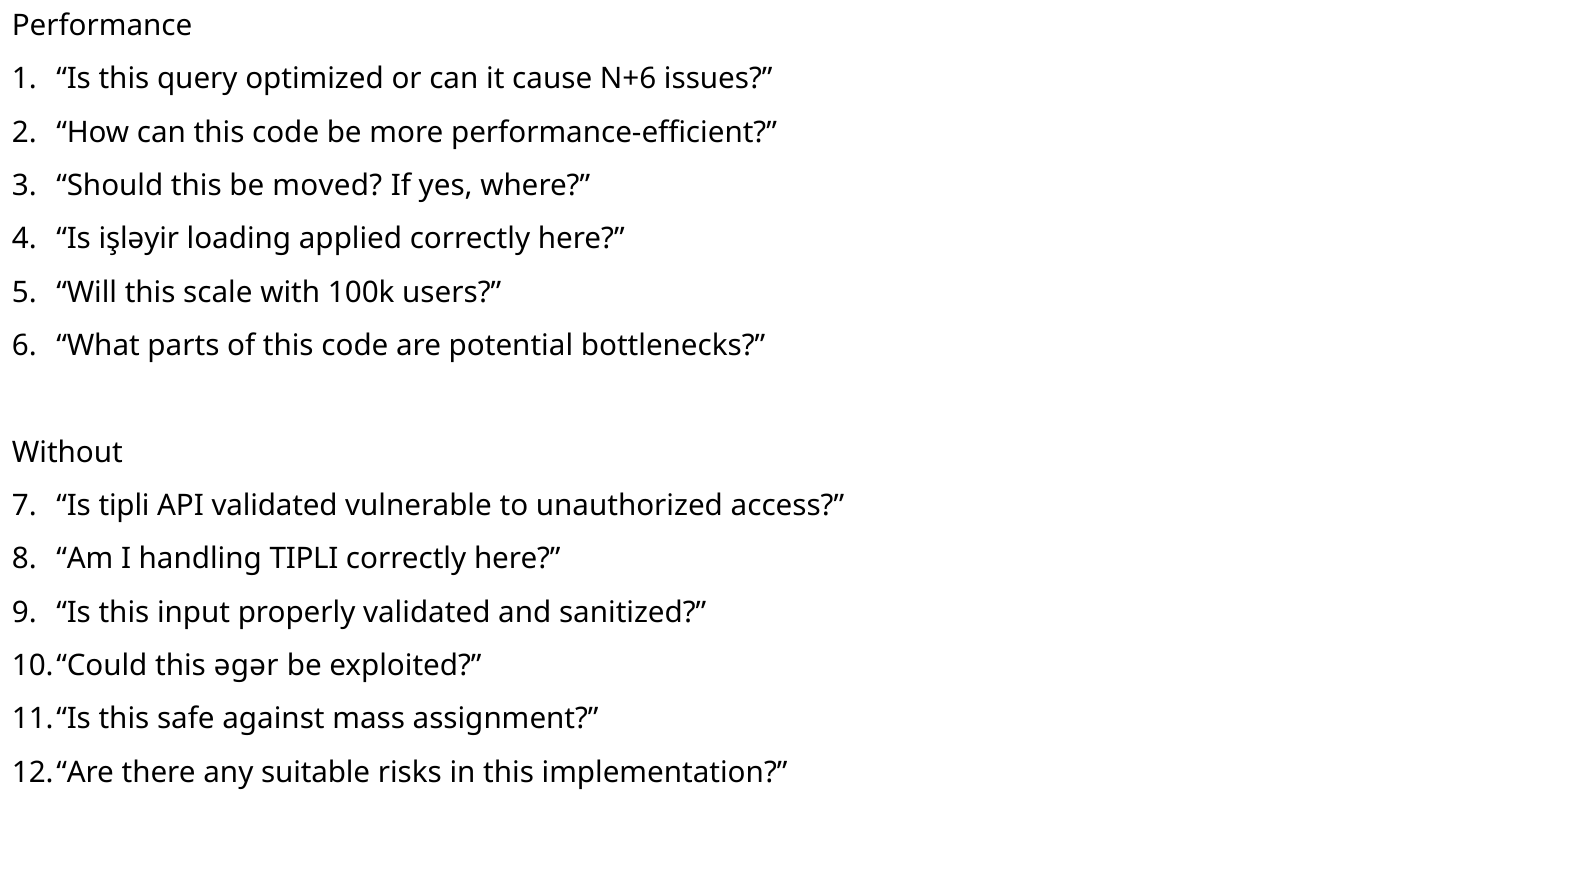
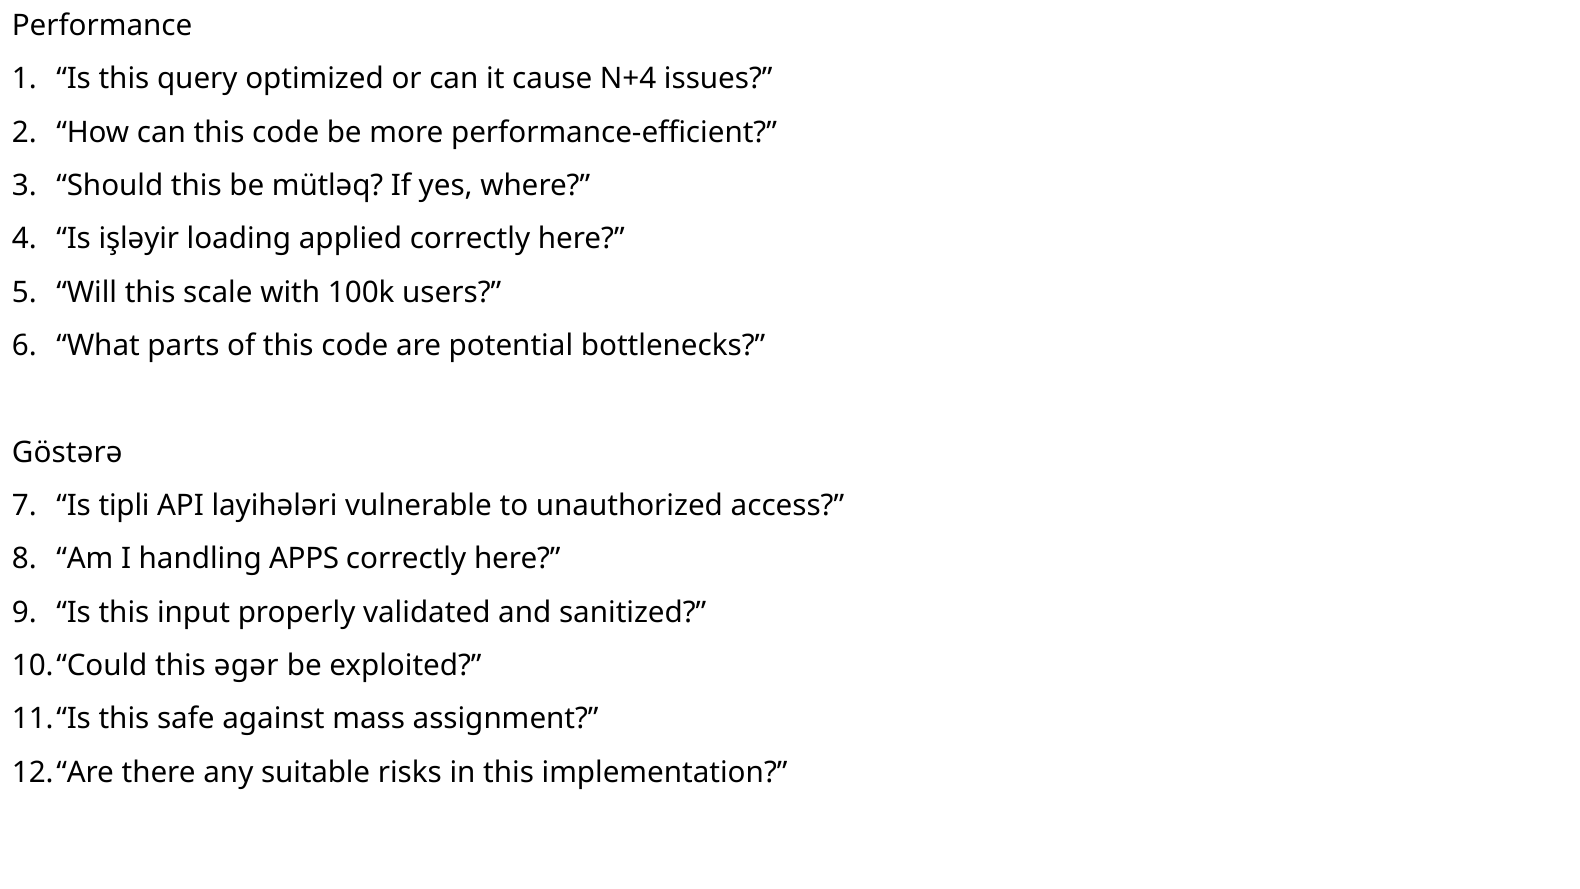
N+6: N+6 -> N+4
moved: moved -> mütləq
Without: Without -> Göstərə
API validated: validated -> layihələri
handling TIPLI: TIPLI -> APPS
